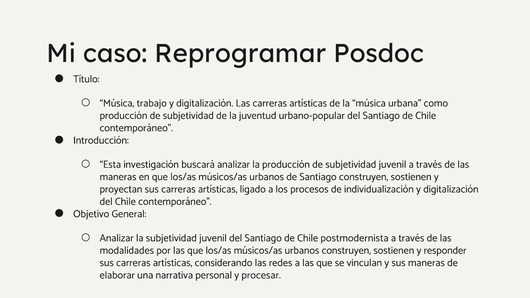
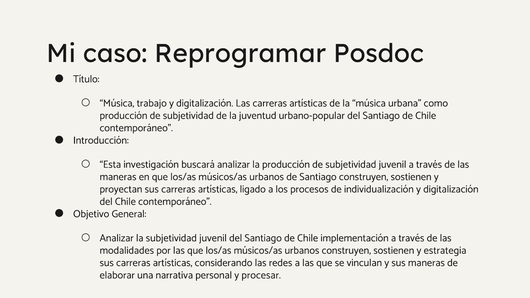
postmodernista: postmodernista -> implementación
responder: responder -> estrategia
